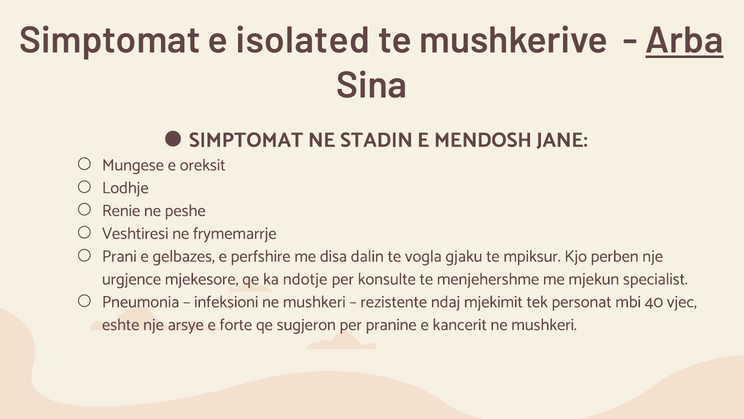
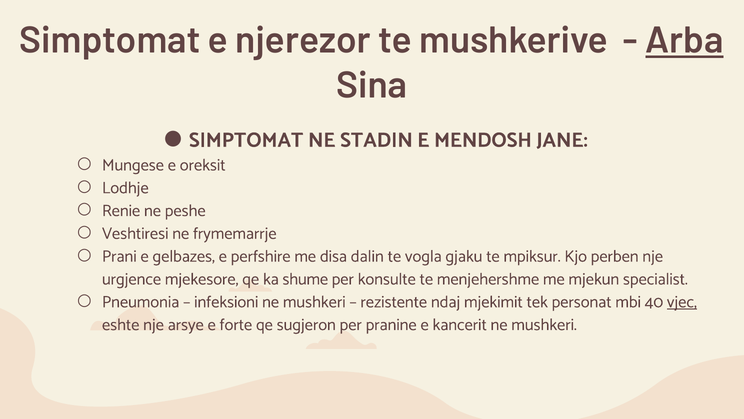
isolated: isolated -> njerezor
ndotje: ndotje -> shume
vjec underline: none -> present
